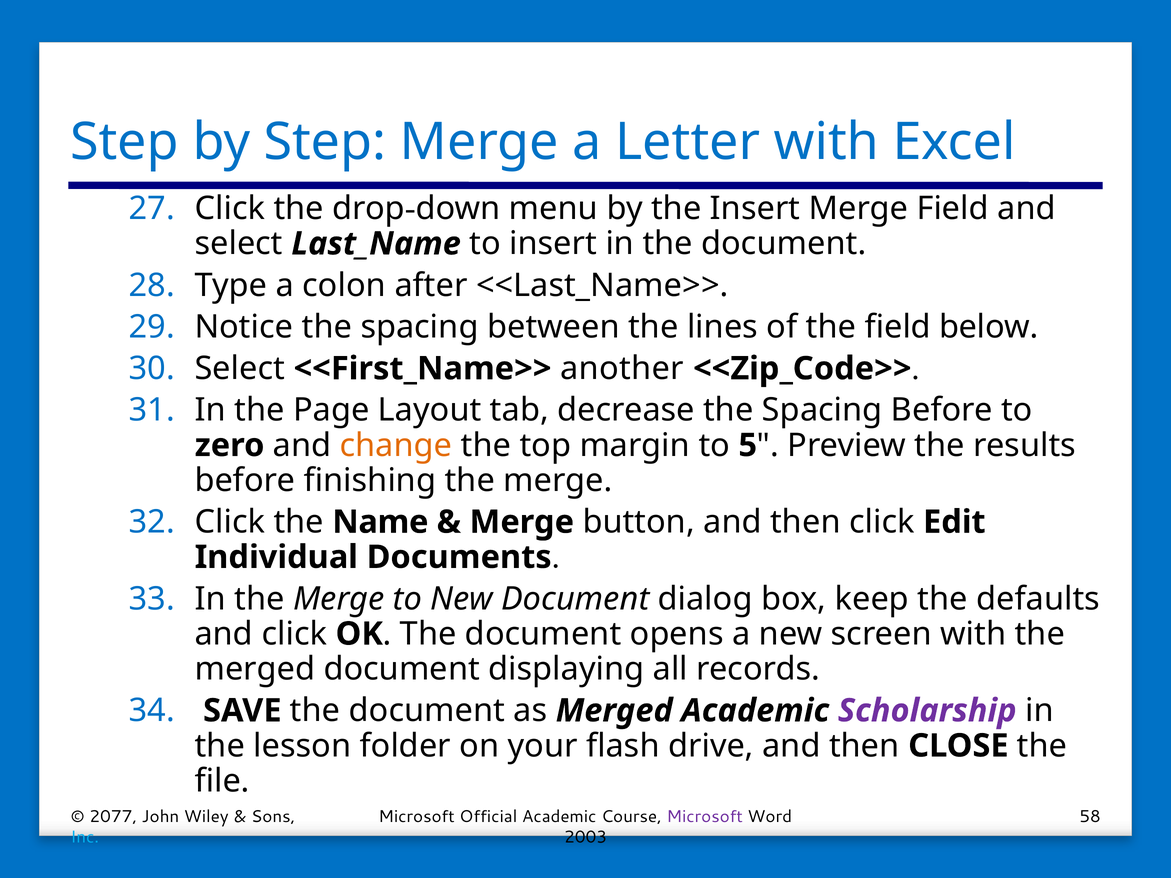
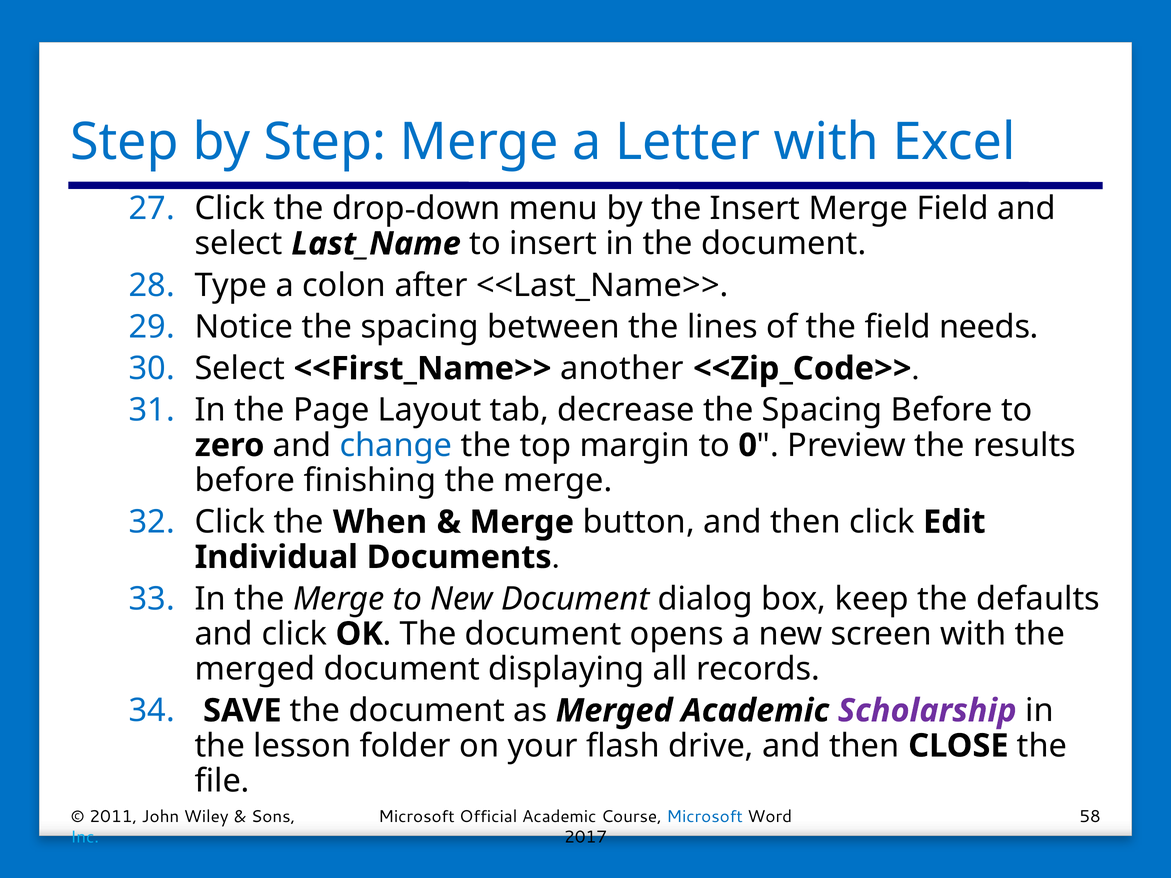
below: below -> needs
change colour: orange -> blue
5: 5 -> 0
Name: Name -> When
2077: 2077 -> 2011
Microsoft at (705, 817) colour: purple -> blue
2003: 2003 -> 2017
